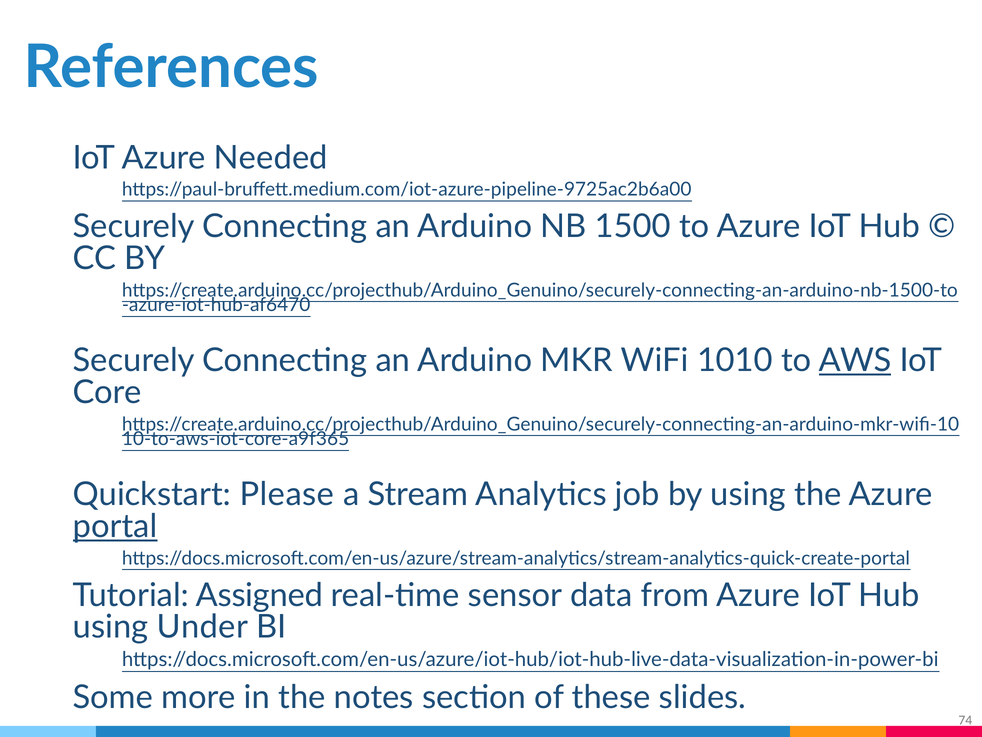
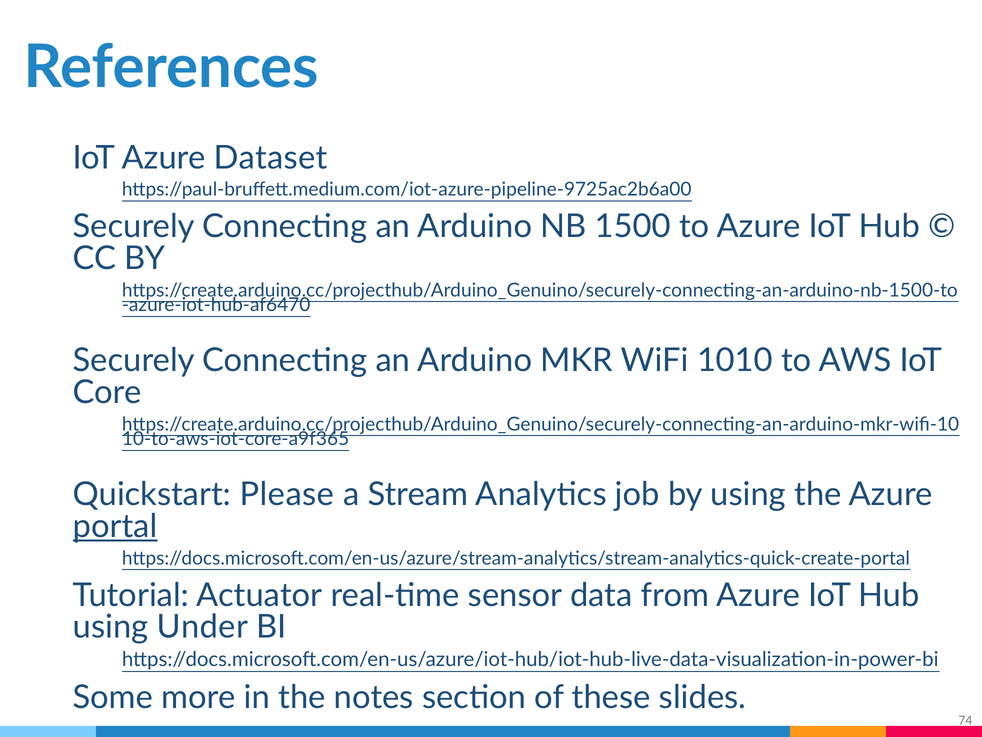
Needed: Needed -> Dataset
AWS underline: present -> none
Assigned: Assigned -> Actuator
